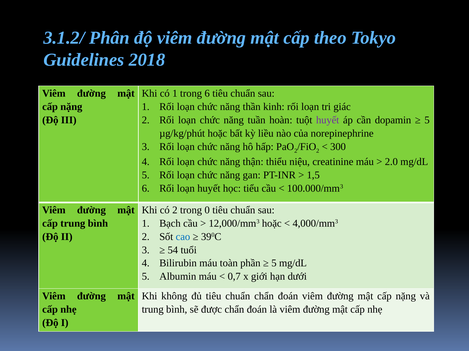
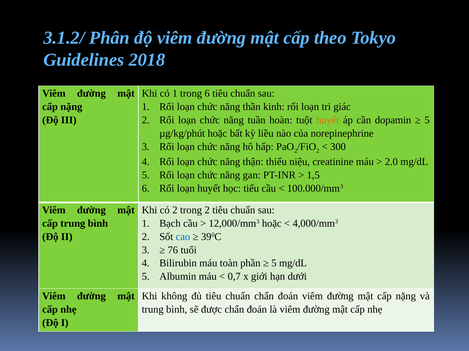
huyết at (328, 120) colour: purple -> orange
trong 0: 0 -> 2
54: 54 -> 76
